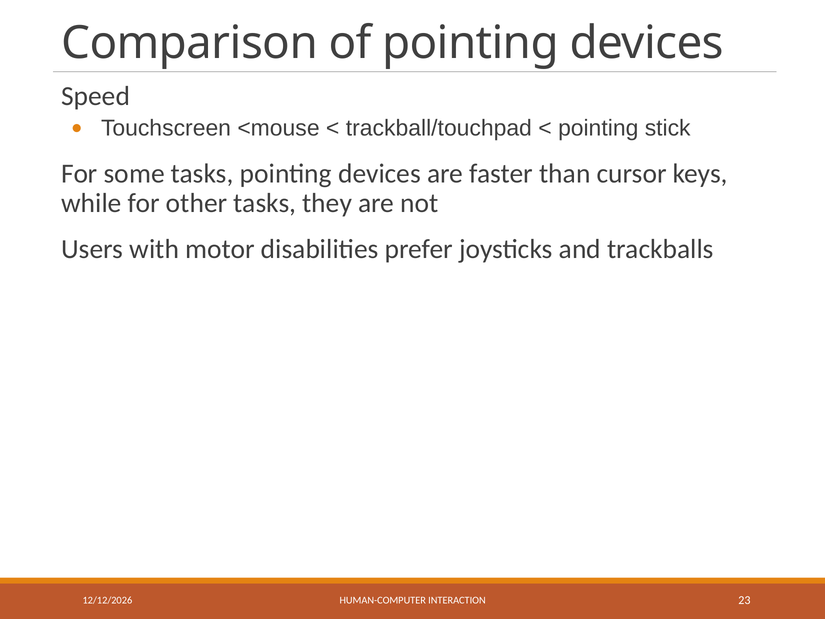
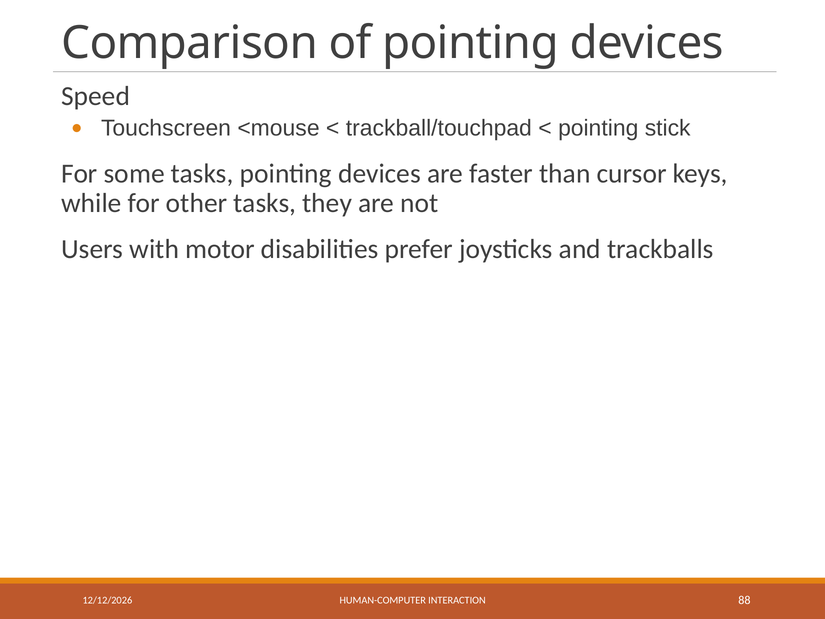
23: 23 -> 88
